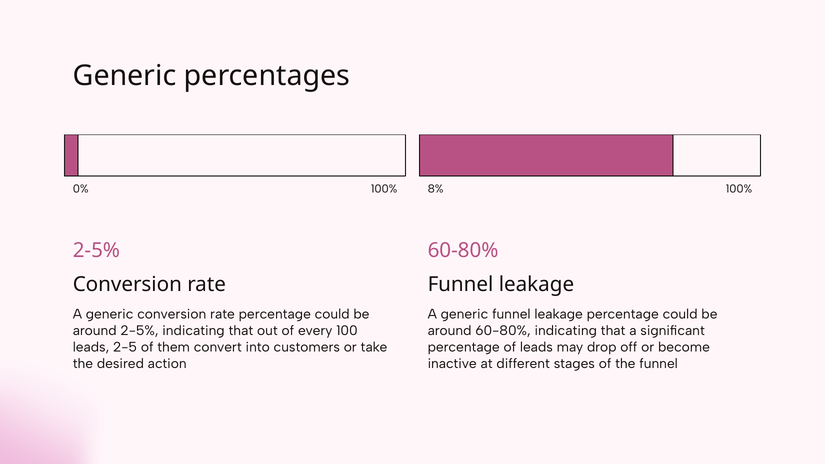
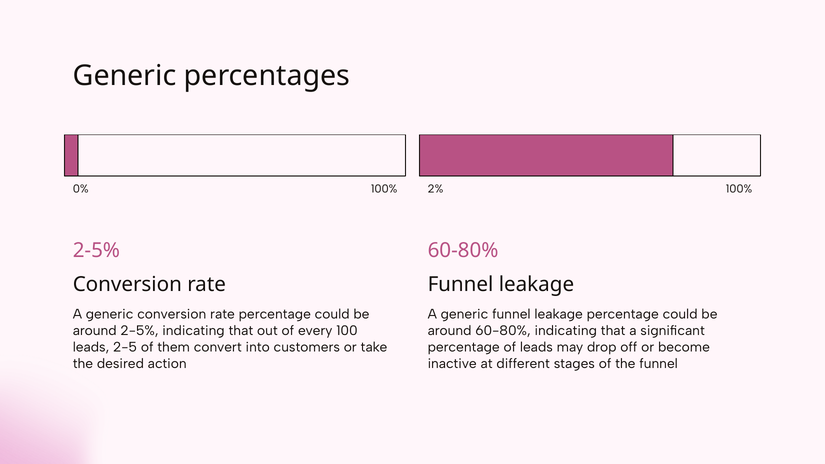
8%: 8% -> 2%
